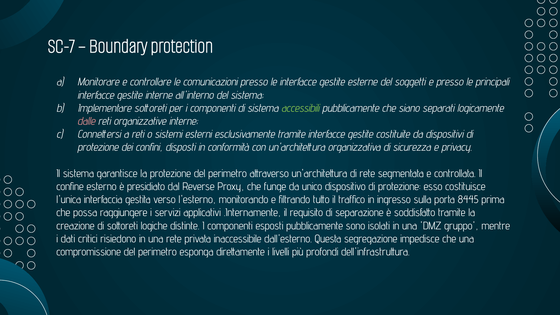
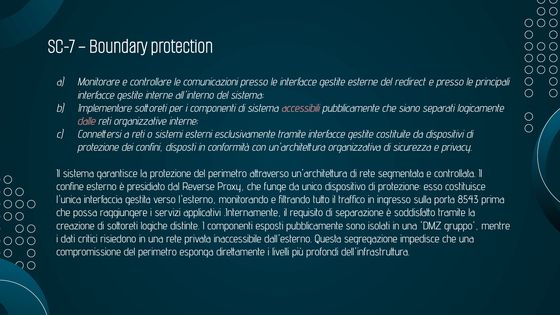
soggetti: soggetti -> redirect
accessibili colour: light green -> pink
8445: 8445 -> 8543
